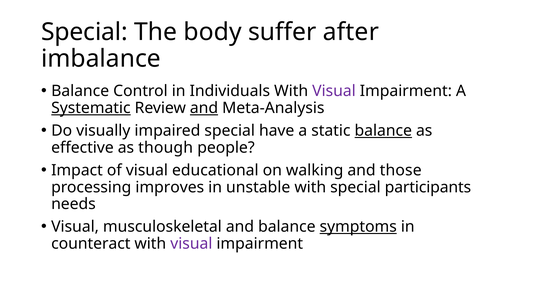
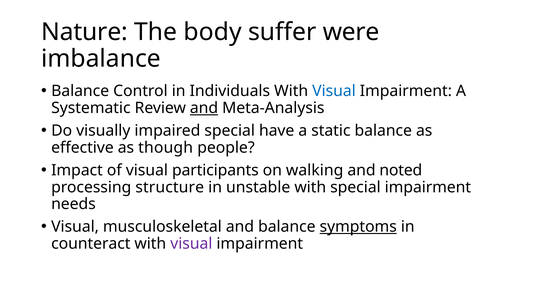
Special at (84, 32): Special -> Nature
after: after -> were
Visual at (334, 91) colour: purple -> blue
Systematic underline: present -> none
balance at (383, 131) underline: present -> none
educational: educational -> participants
those: those -> noted
improves: improves -> structure
special participants: participants -> impairment
